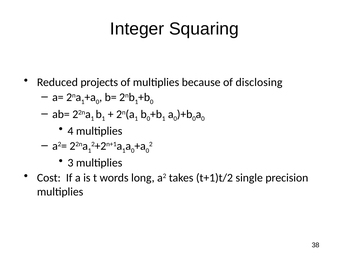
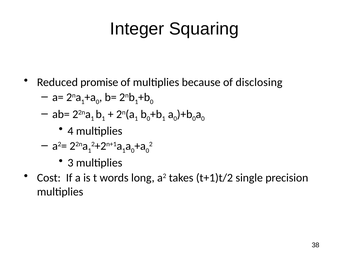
projects: projects -> promise
